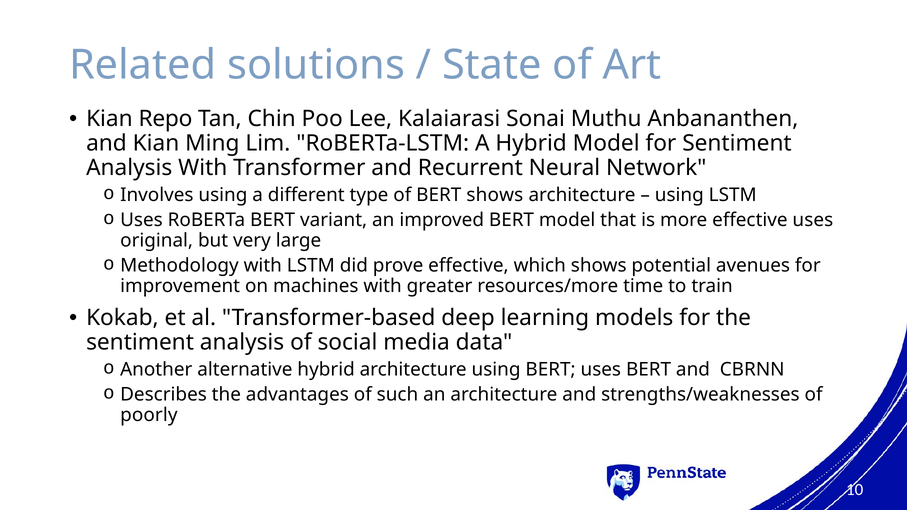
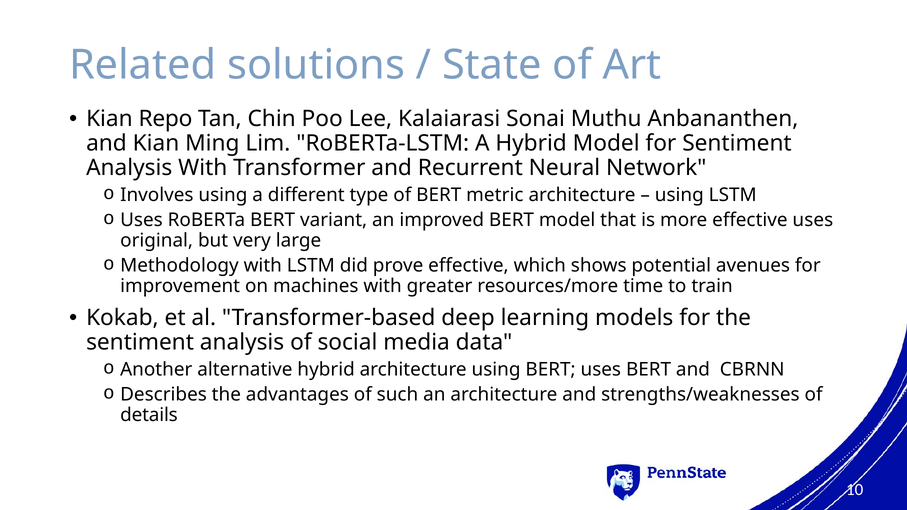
BERT shows: shows -> metric
poorly: poorly -> details
